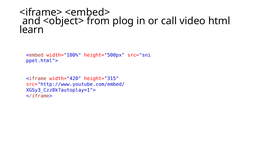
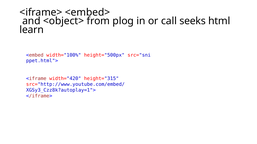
video: video -> seeks
